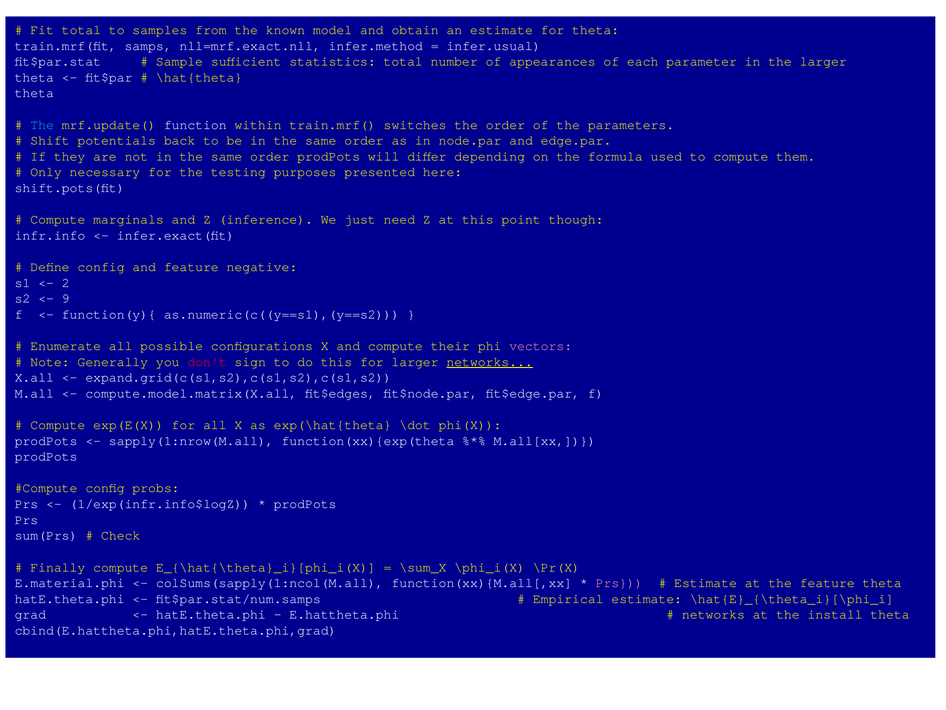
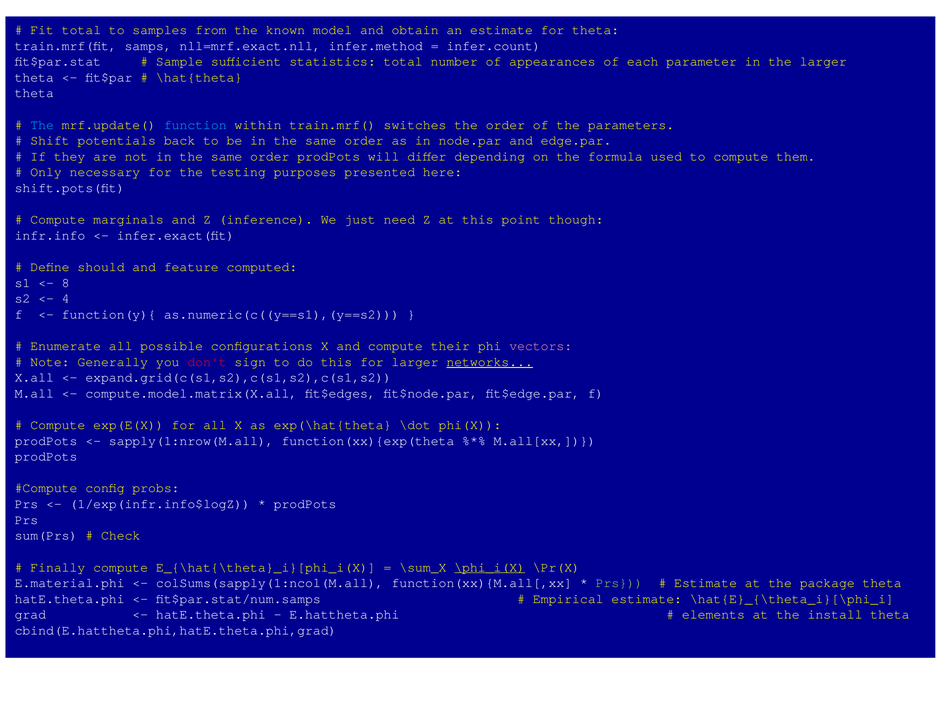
infer.usual: infer.usual -> infer.count
function colour: white -> light blue
Define config: config -> should
negative: negative -> computed
2: 2 -> 8
9: 9 -> 4
\phi_i(X underline: none -> present
Prs at (619, 583) colour: pink -> light green
the feature: feature -> package
networks at (713, 614): networks -> elements
